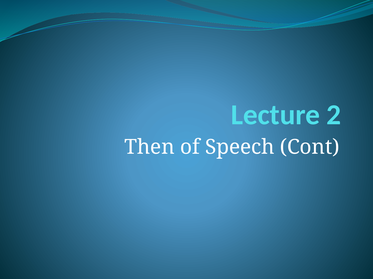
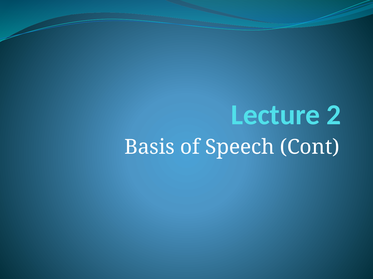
Then: Then -> Basis
